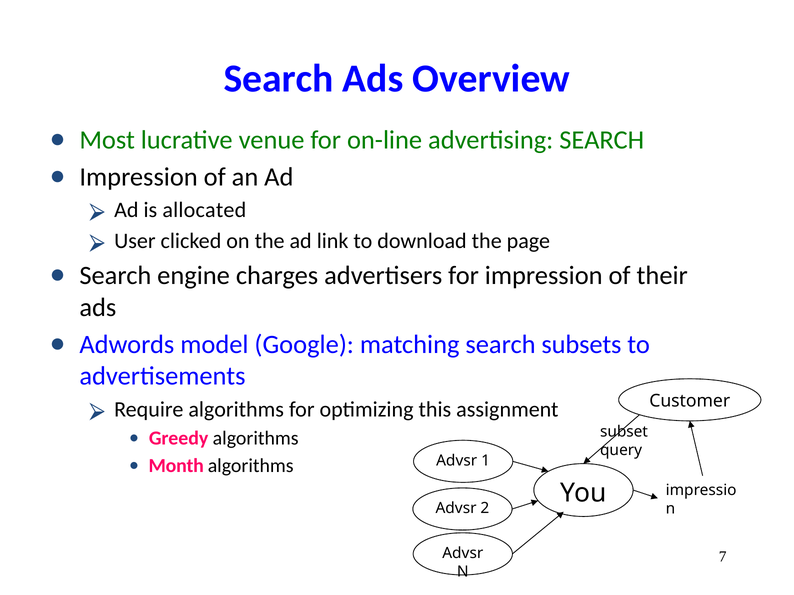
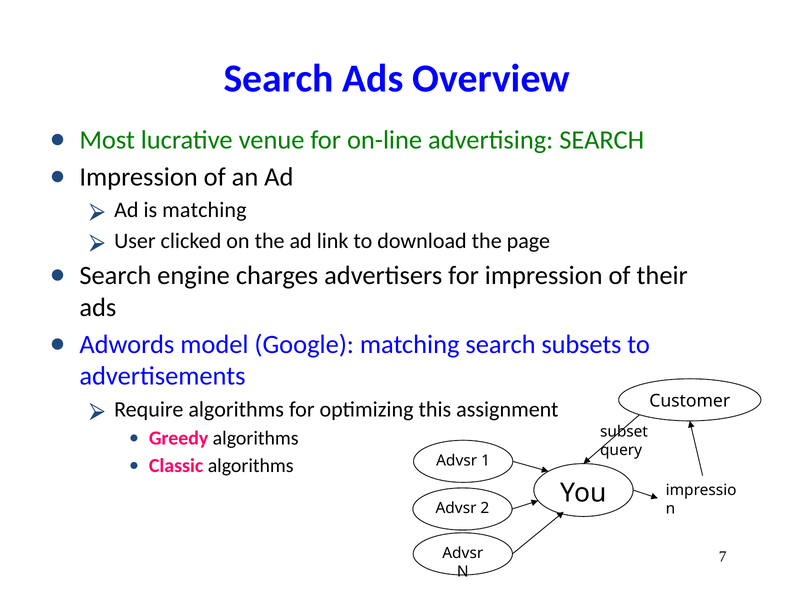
is allocated: allocated -> matching
Month: Month -> Classic
